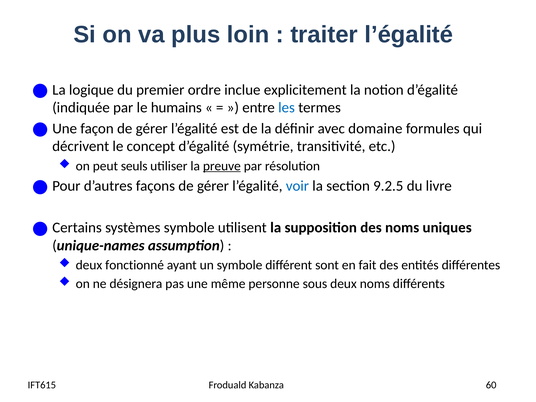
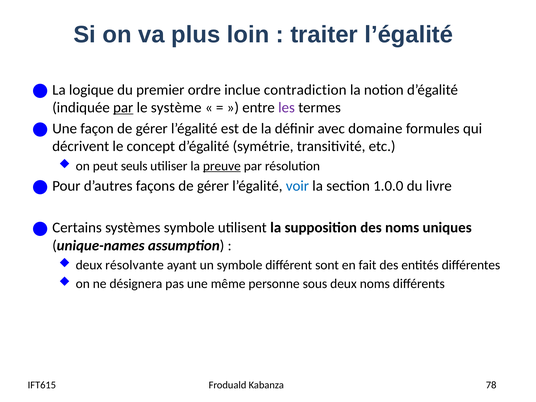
explicitement: explicitement -> contradiction
par at (123, 108) underline: none -> present
humains: humains -> système
les colour: blue -> purple
9.2.5: 9.2.5 -> 1.0.0
fonctionné: fonctionné -> résolvante
60: 60 -> 78
